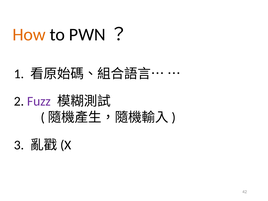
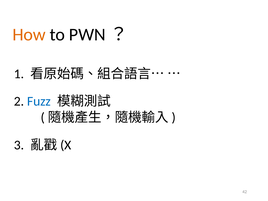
Fuzz colour: purple -> blue
